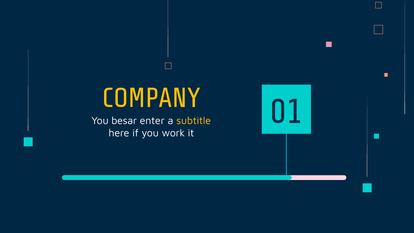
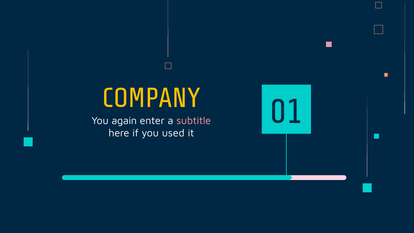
besar: besar -> again
subtitle colour: yellow -> pink
work: work -> used
